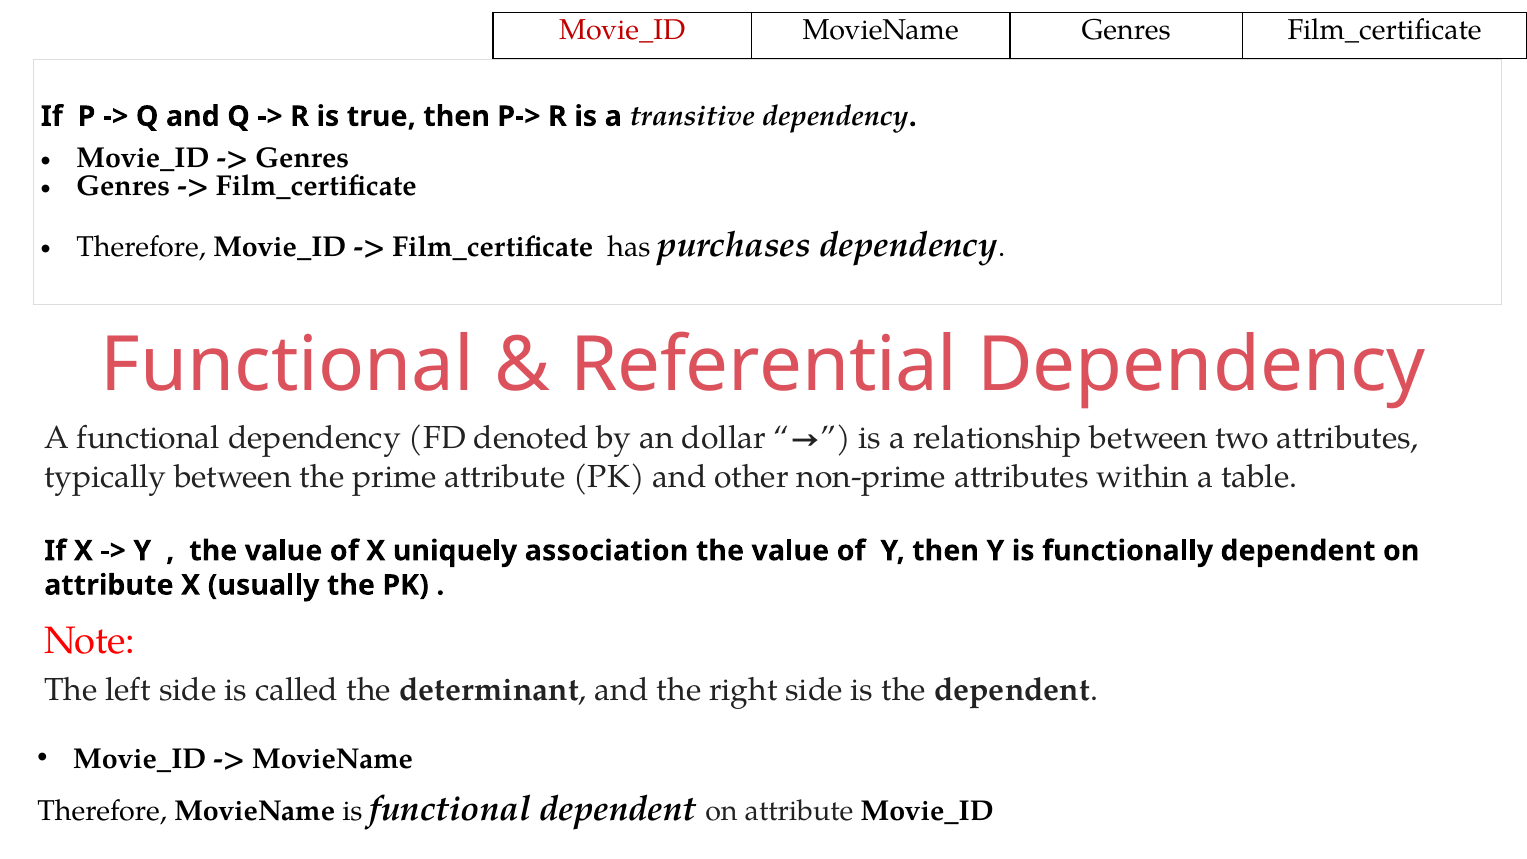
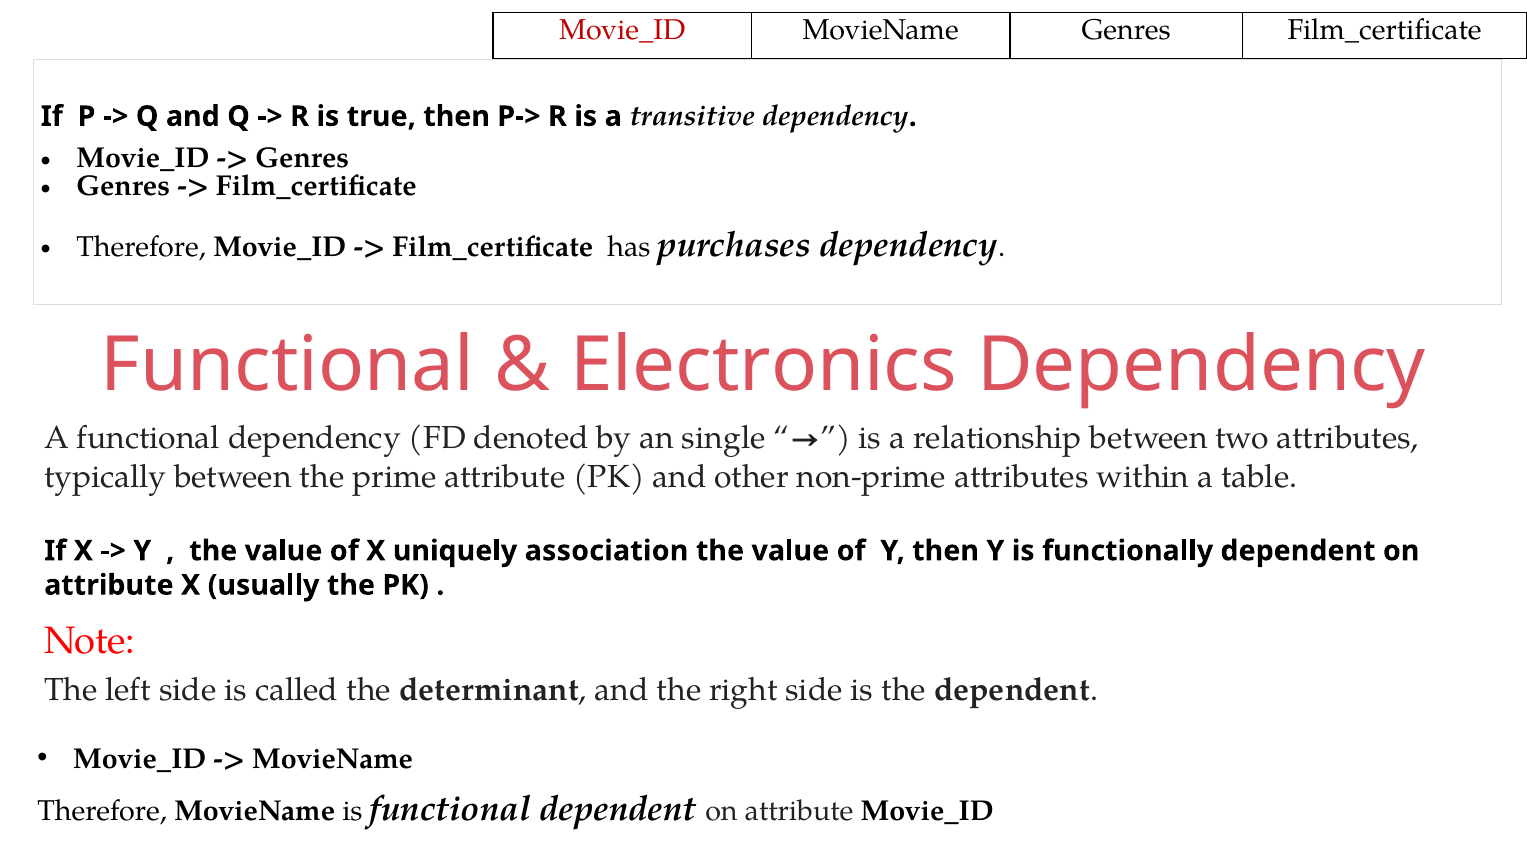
Referential: Referential -> Electronics
dollar: dollar -> single
